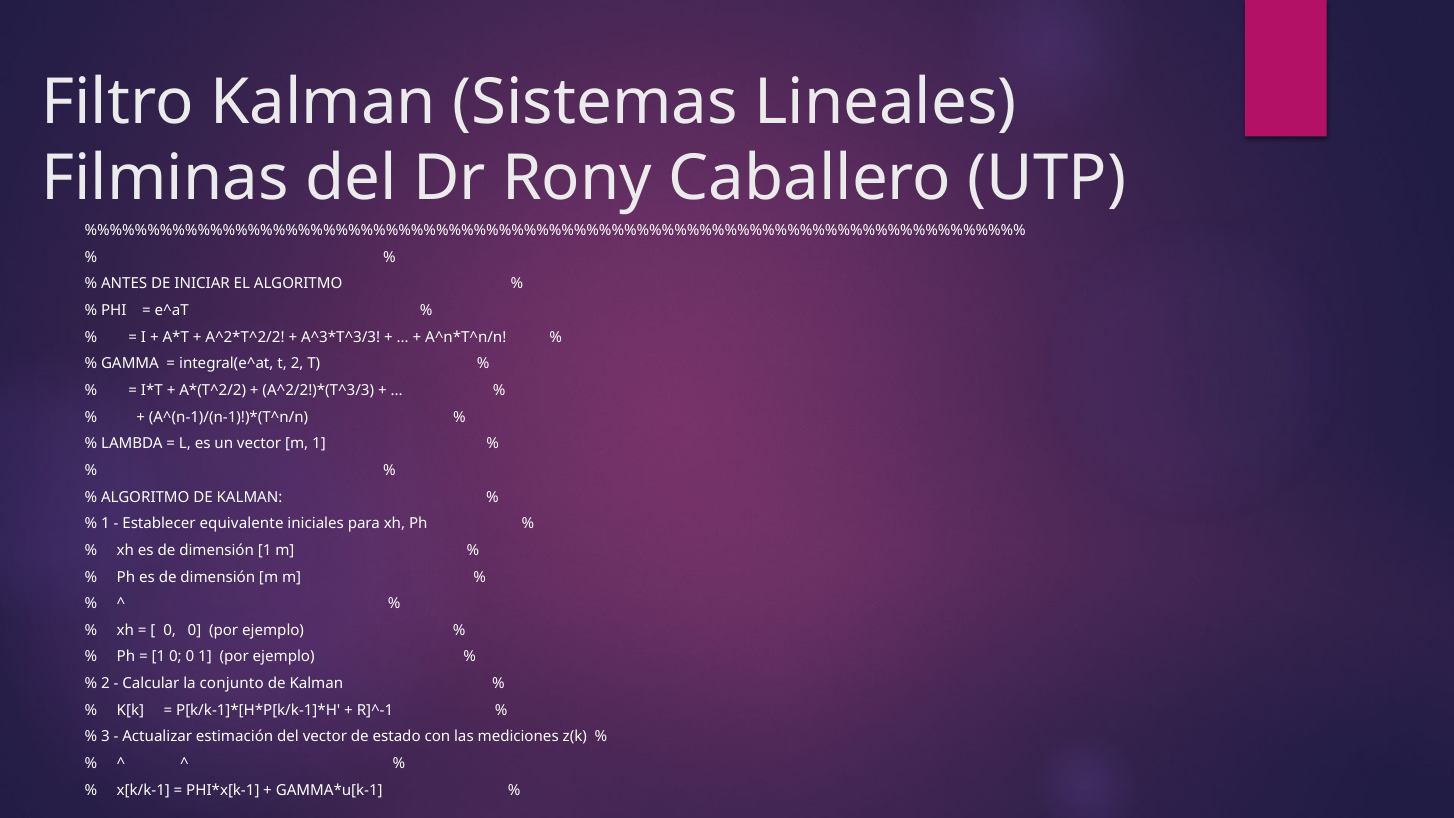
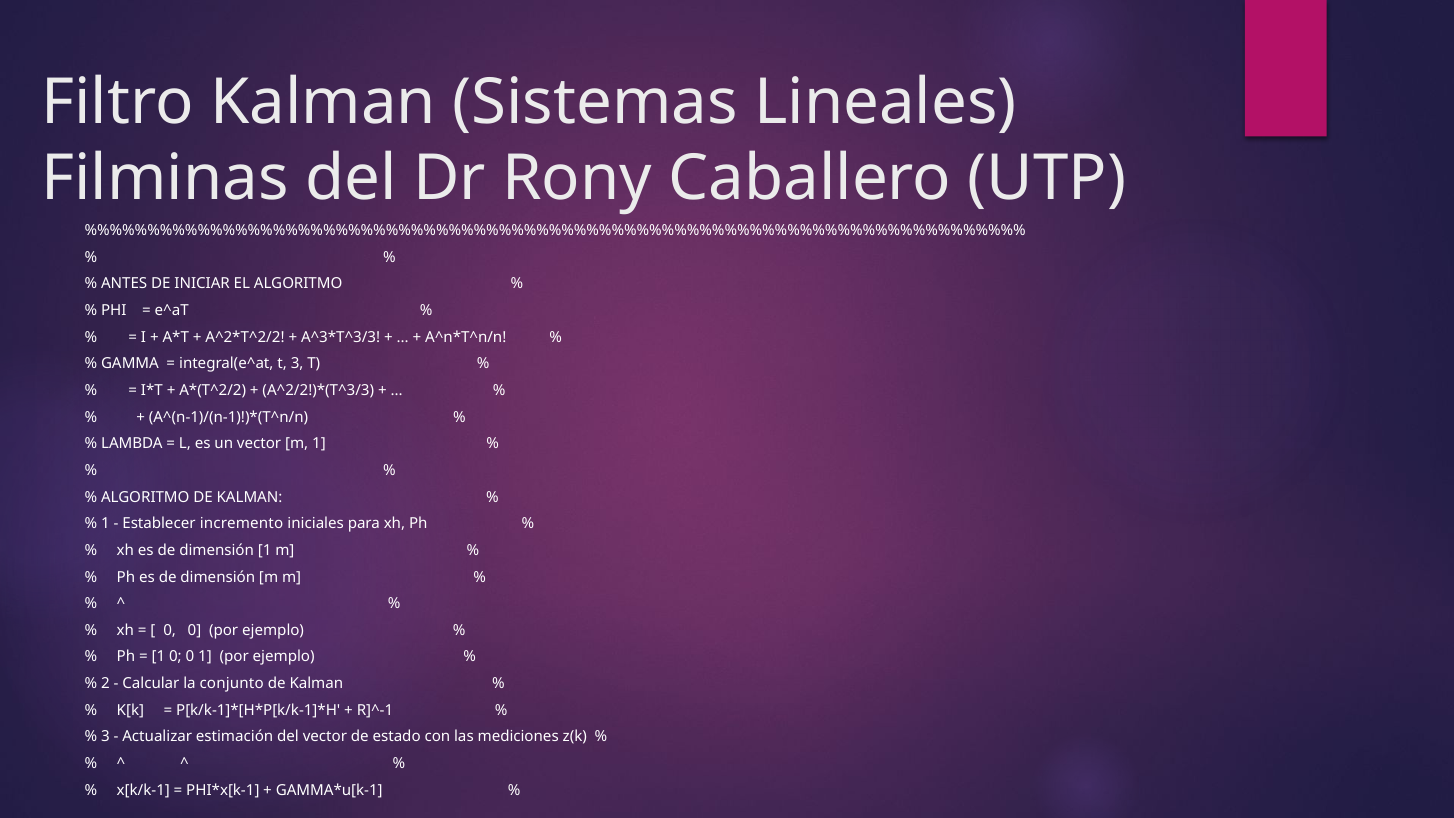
t 2: 2 -> 3
equivalente: equivalente -> incremento
